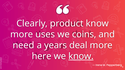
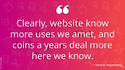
product: product -> website
coins: coins -> amet
need: need -> coins
know at (81, 56) underline: present -> none
